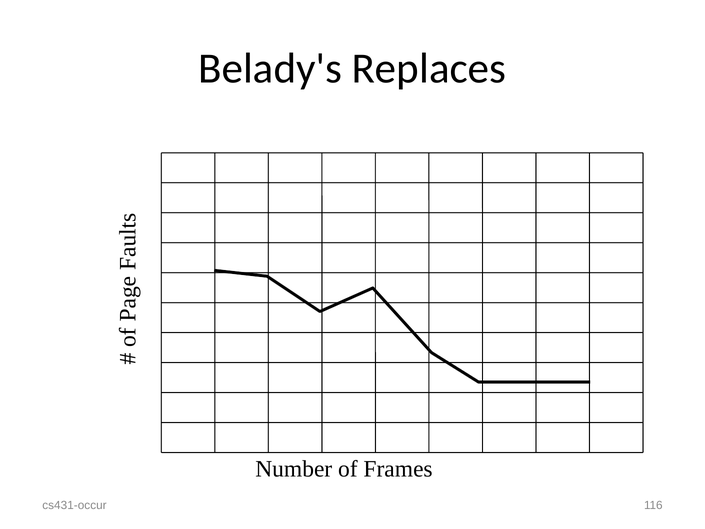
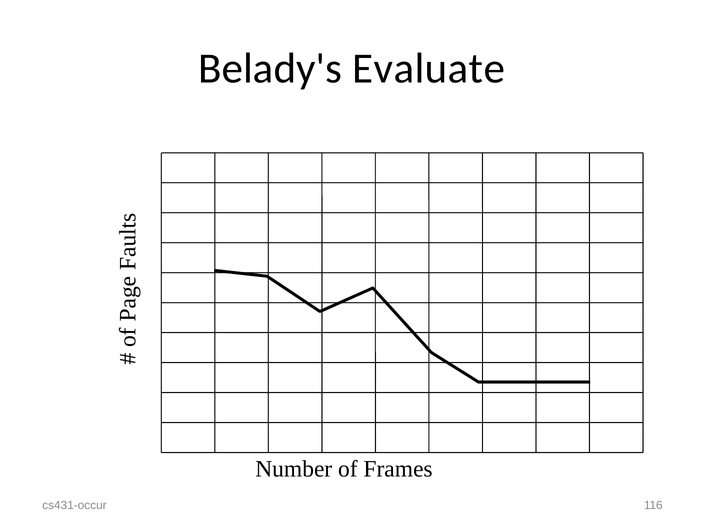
Replaces: Replaces -> Evaluate
